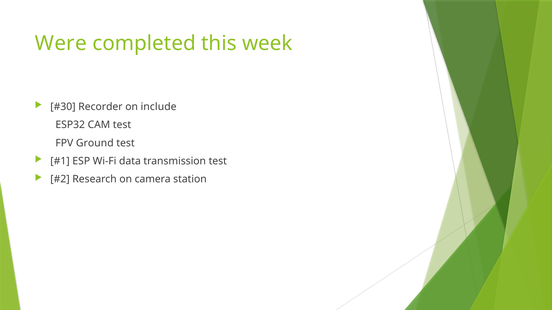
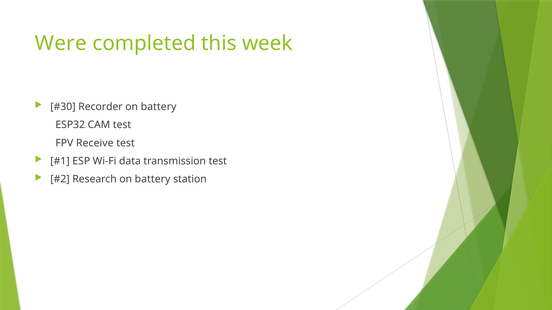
include at (159, 107): include -> battery
Ground: Ground -> Receive
Research on camera: camera -> battery
